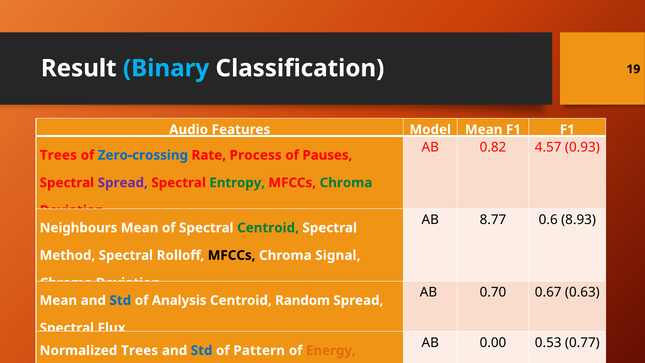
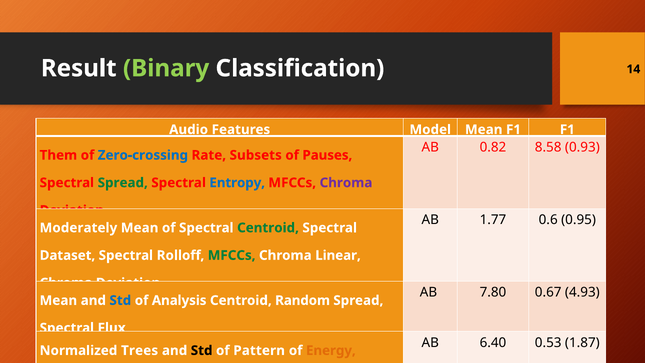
Binary colour: light blue -> light green
19: 19 -> 14
4.57: 4.57 -> 8.58
Trees at (58, 155): Trees -> Them
Process: Process -> Subsets
Spread at (123, 183) colour: purple -> green
Entropy colour: green -> blue
Chroma at (346, 183) colour: green -> purple
8.77: 8.77 -> 1.77
8.93: 8.93 -> 0.95
Neighbours: Neighbours -> Moderately
Method: Method -> Dataset
MFCCs at (232, 255) colour: black -> green
Signal: Signal -> Linear
0.70: 0.70 -> 7.80
0.63: 0.63 -> 4.93
0.00: 0.00 -> 6.40
0.77: 0.77 -> 1.87
Std at (202, 350) colour: blue -> black
